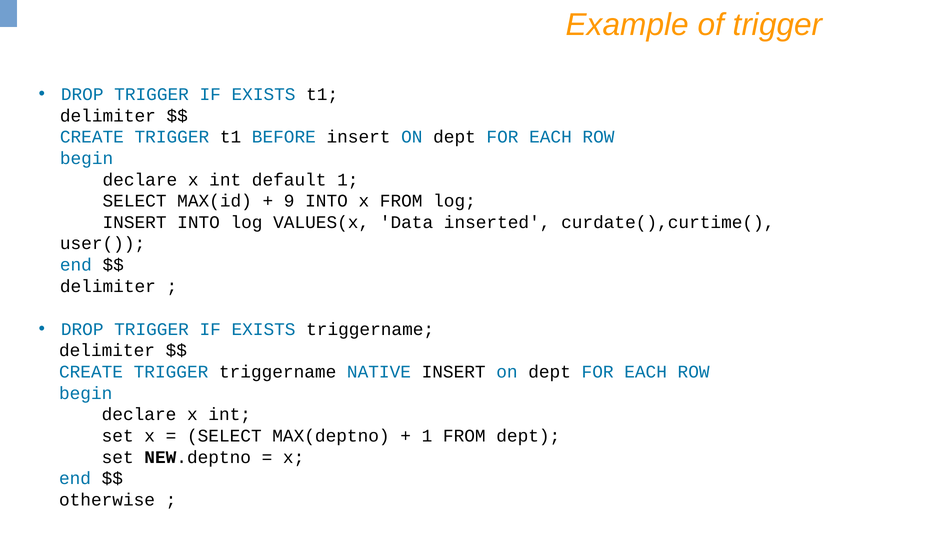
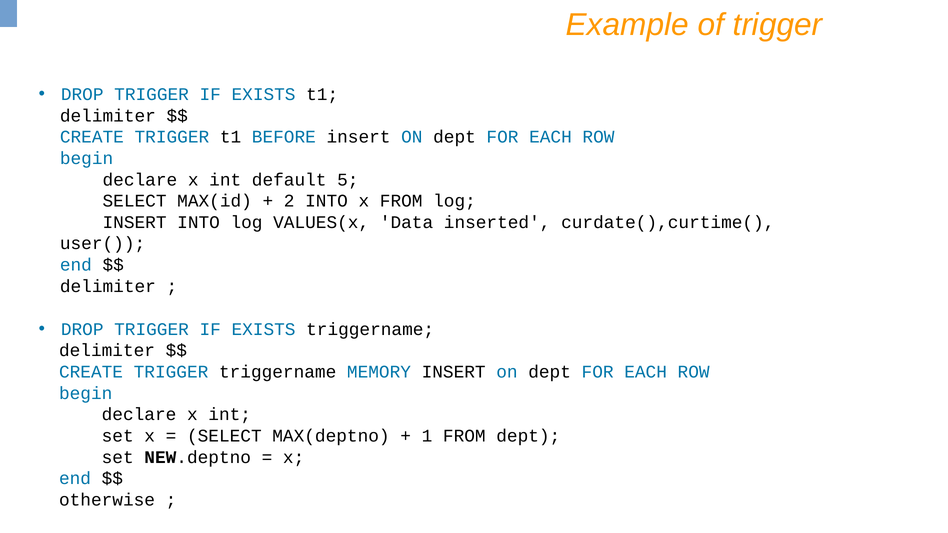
default 1: 1 -> 5
9: 9 -> 2
NATIVE: NATIVE -> MEMORY
